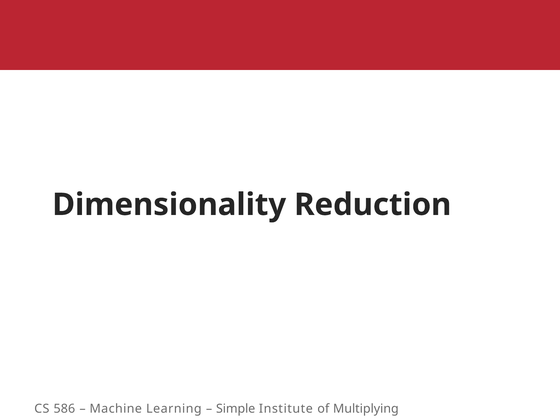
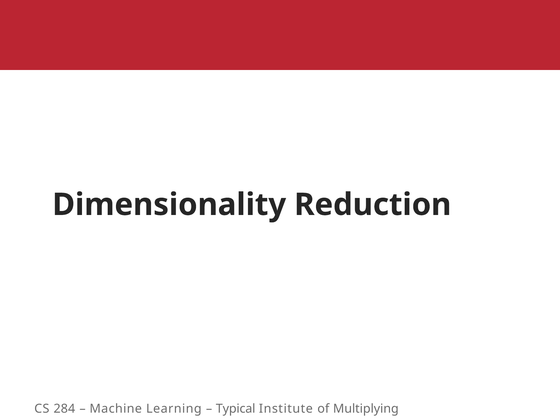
586: 586 -> 284
Simple: Simple -> Typical
